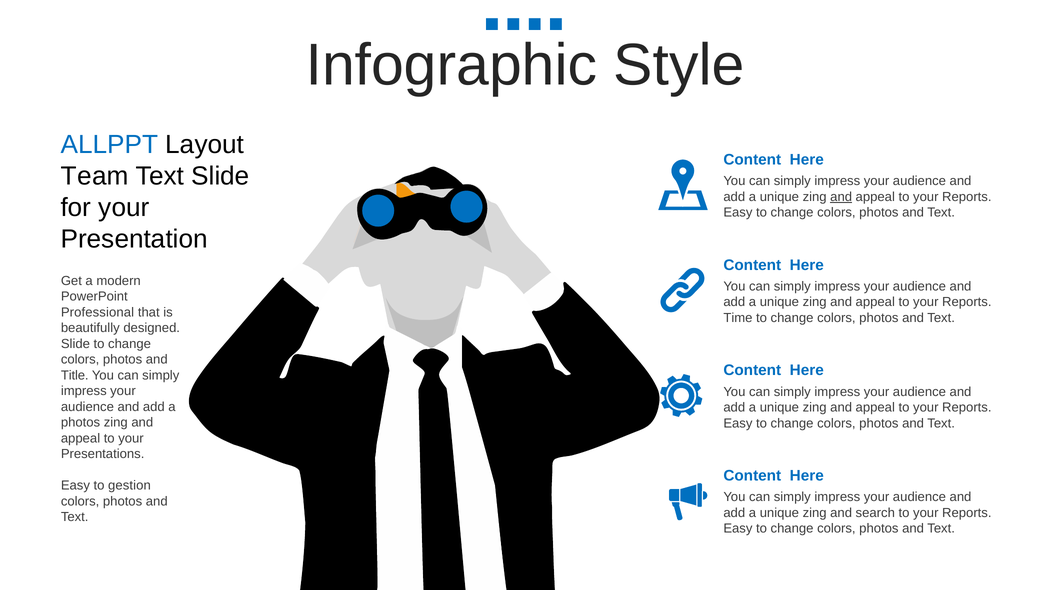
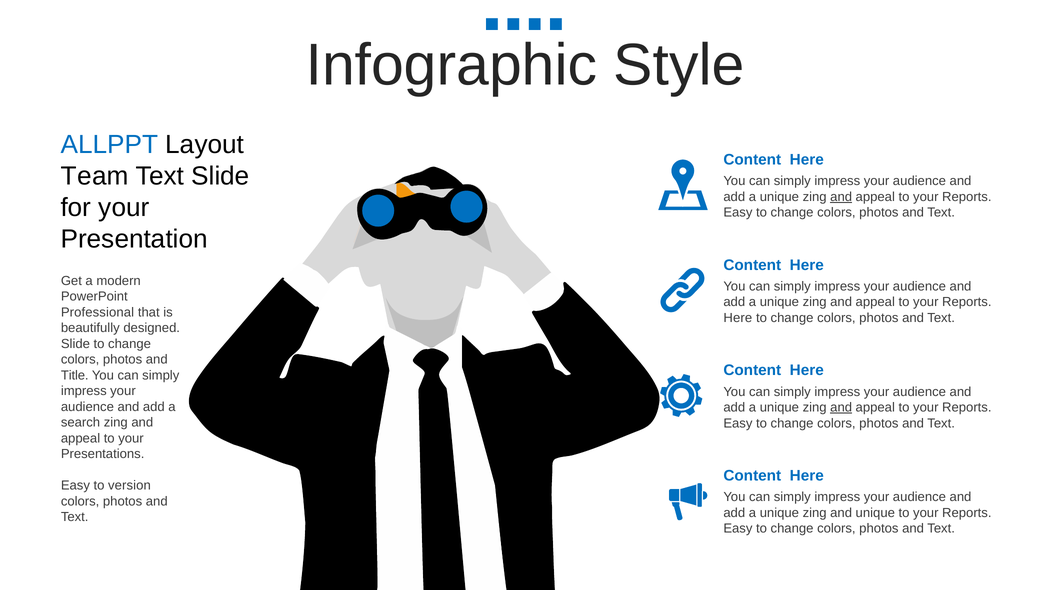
Time at (738, 318): Time -> Here
and at (841, 407) underline: none -> present
photos at (81, 422): photos -> search
gestion: gestion -> version
and search: search -> unique
